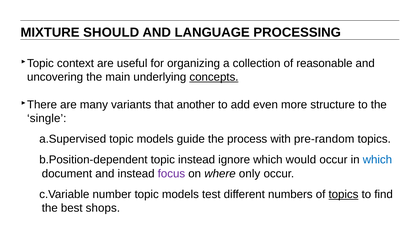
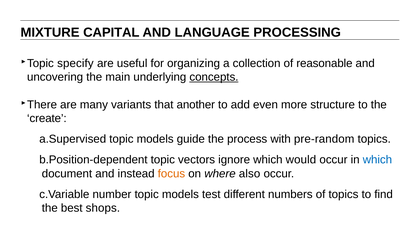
SHOULD: SHOULD -> CAPITAL
context: context -> specify
single: single -> create
topic instead: instead -> vectors
focus colour: purple -> orange
only: only -> also
topics at (343, 194) underline: present -> none
